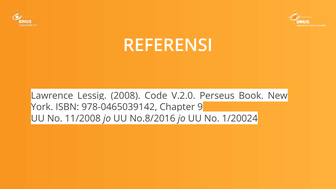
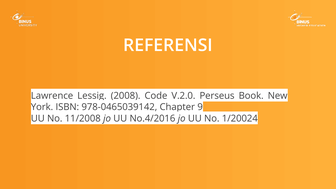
No.8/2016: No.8/2016 -> No.4/2016
